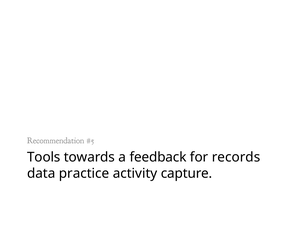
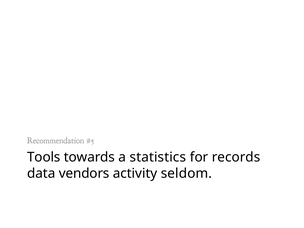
feedback: feedback -> statistics
practice: practice -> vendors
capture: capture -> seldom
